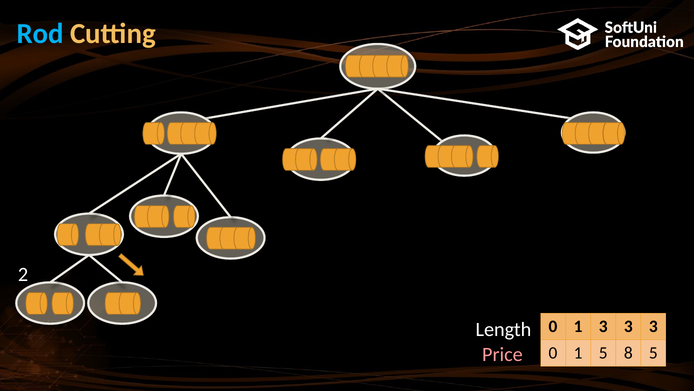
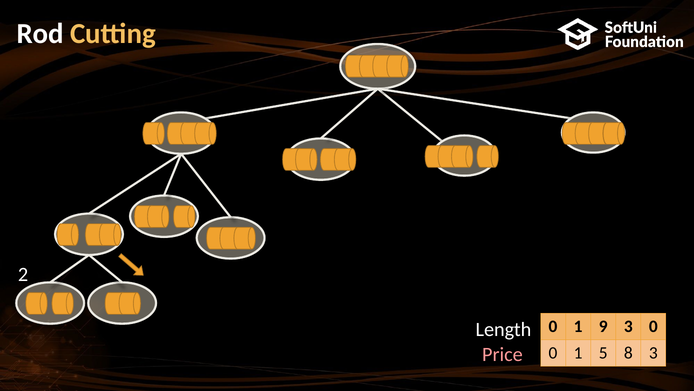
Rod colour: light blue -> white
1 3: 3 -> 9
3 at (653, 326): 3 -> 0
8 5: 5 -> 3
